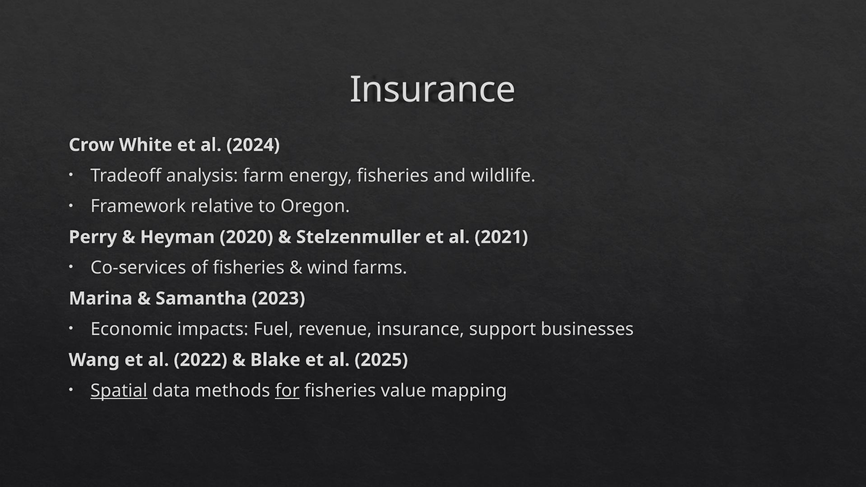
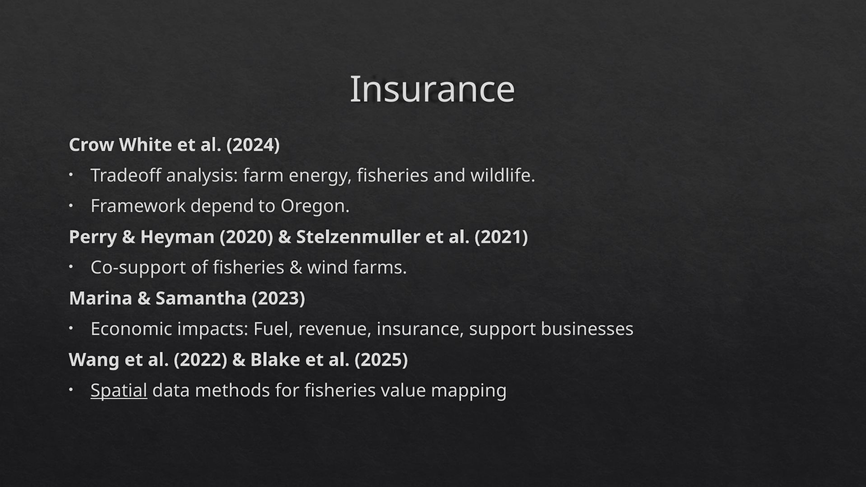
relative: relative -> depend
Co-services: Co-services -> Co-support
for underline: present -> none
